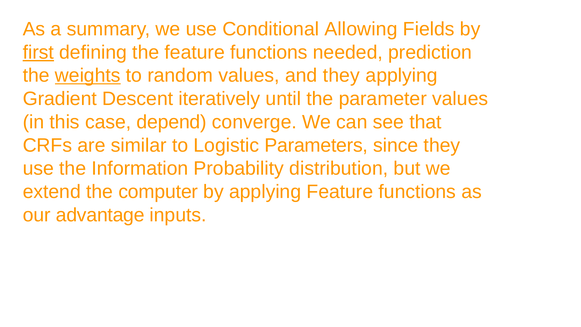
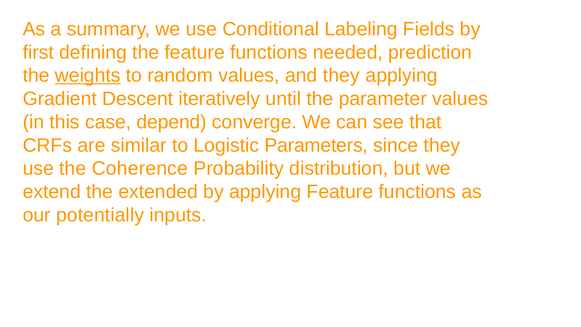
Allowing: Allowing -> Labeling
first underline: present -> none
Information: Information -> Coherence
computer: computer -> extended
advantage: advantage -> potentially
